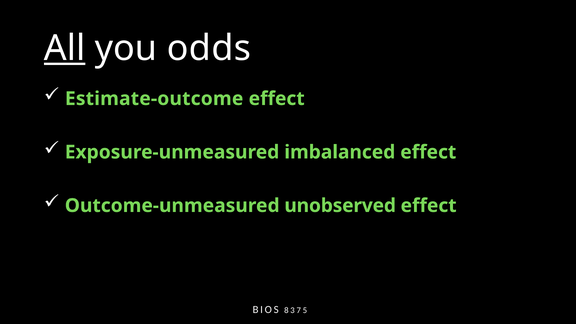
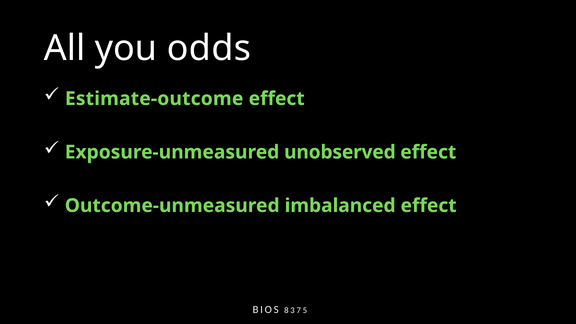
All underline: present -> none
imbalanced: imbalanced -> unobserved
unobserved: unobserved -> imbalanced
